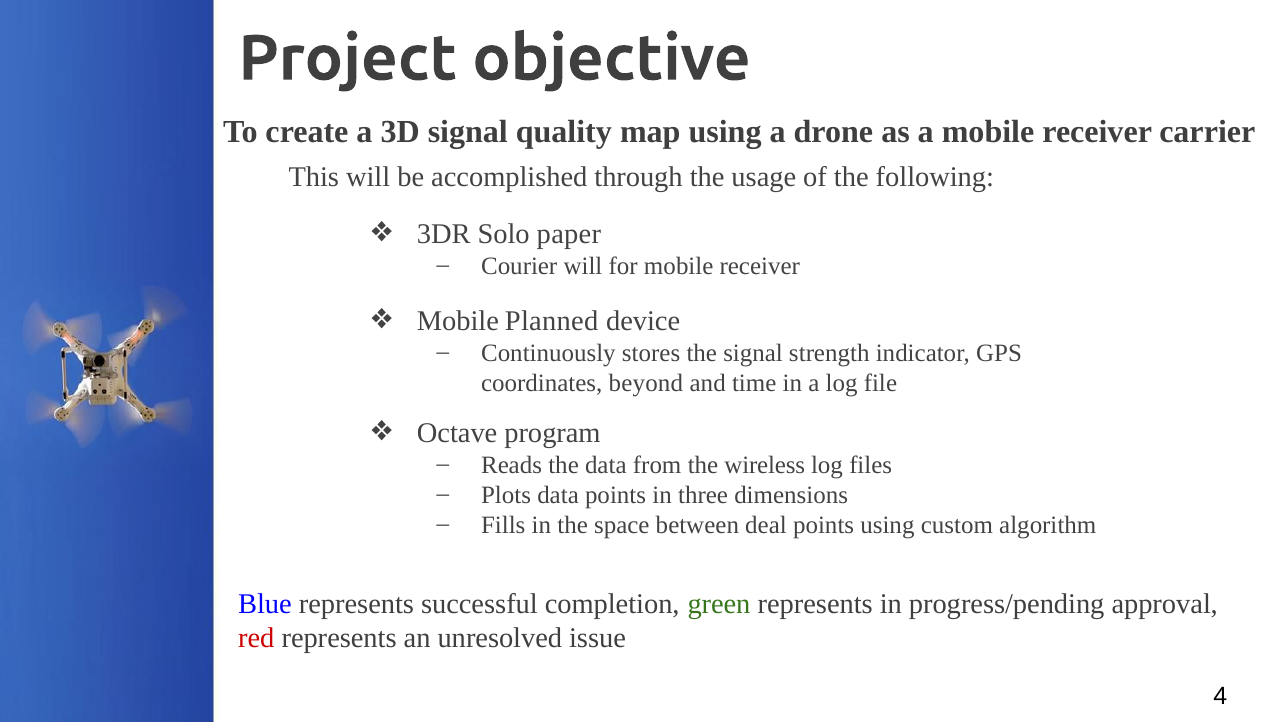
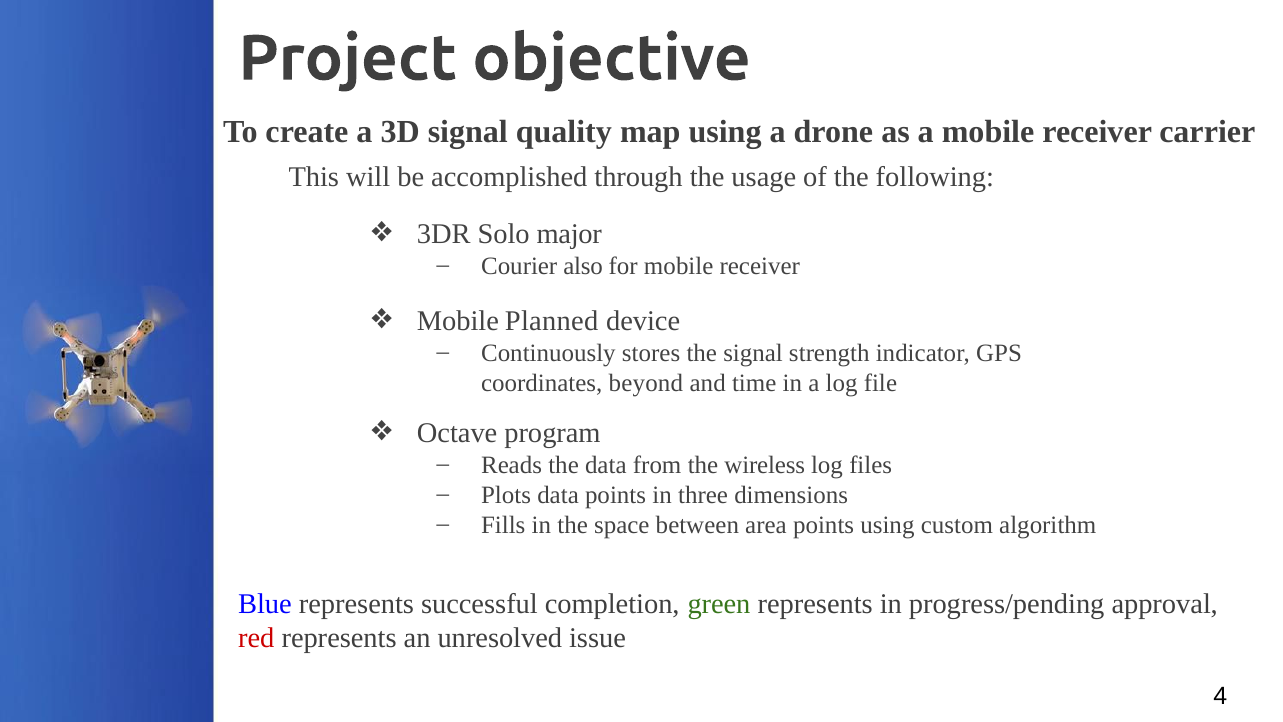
paper: paper -> major
Courier will: will -> also
deal: deal -> area
